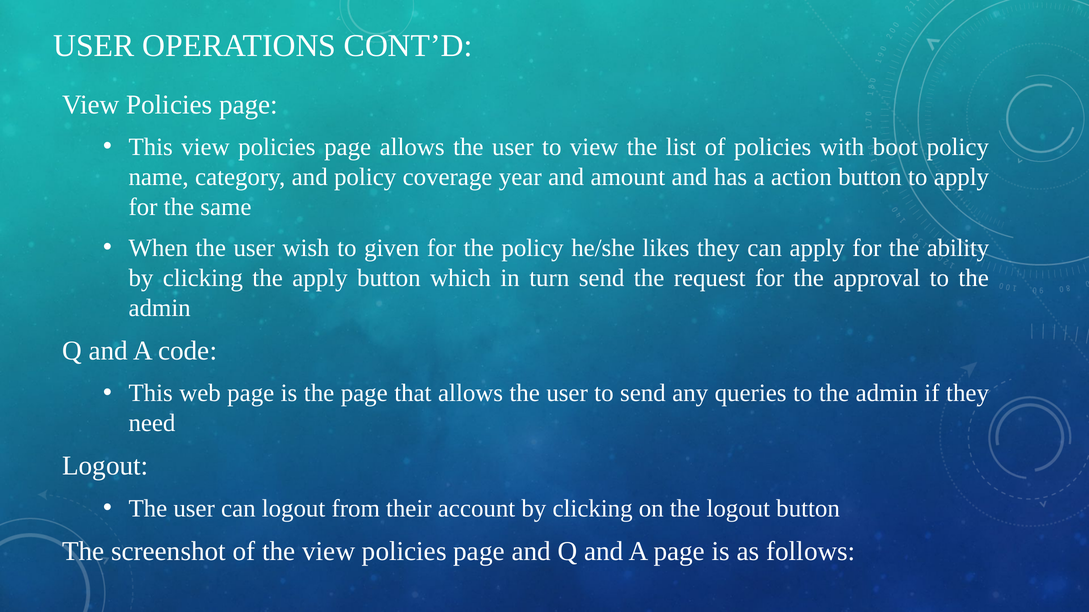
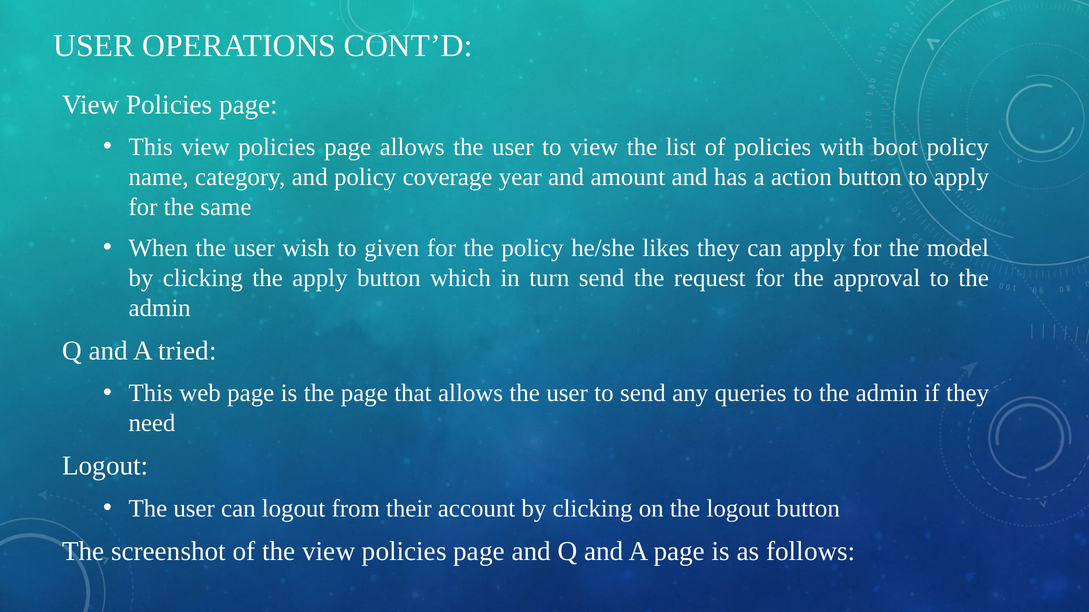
ability: ability -> model
code: code -> tried
